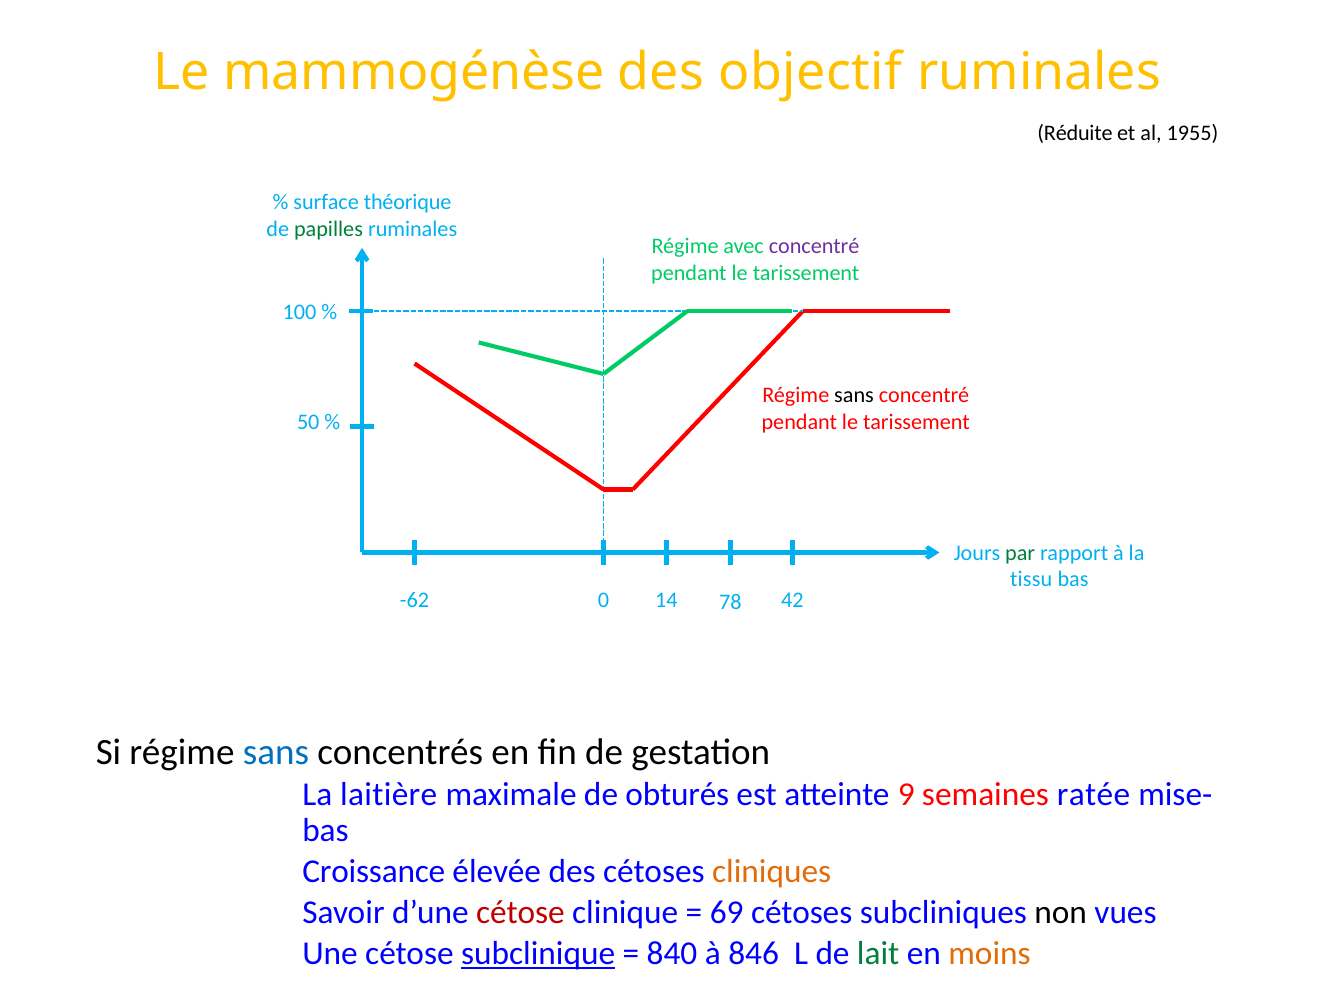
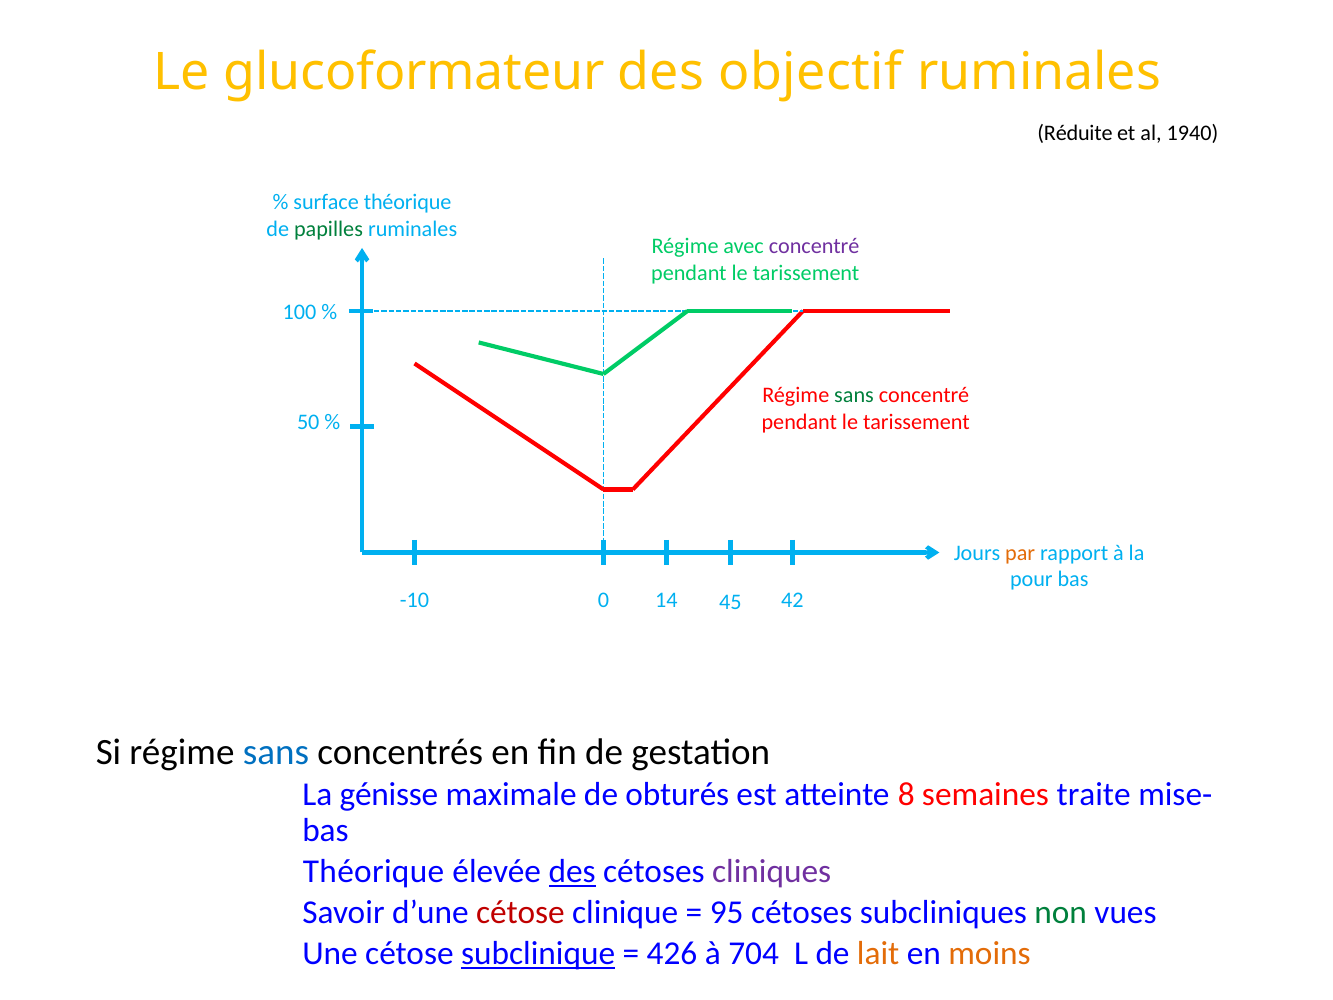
mammogénèse: mammogénèse -> glucoformateur
1955: 1955 -> 1940
sans at (854, 395) colour: black -> green
par colour: green -> orange
tissu: tissu -> pour
-62: -62 -> -10
78: 78 -> 45
laitière: laitière -> génisse
9: 9 -> 8
ratée: ratée -> traite
Croissance at (374, 871): Croissance -> Théorique
des at (572, 871) underline: none -> present
cliniques colour: orange -> purple
69: 69 -> 95
non colour: black -> green
840: 840 -> 426
846: 846 -> 704
lait colour: green -> orange
